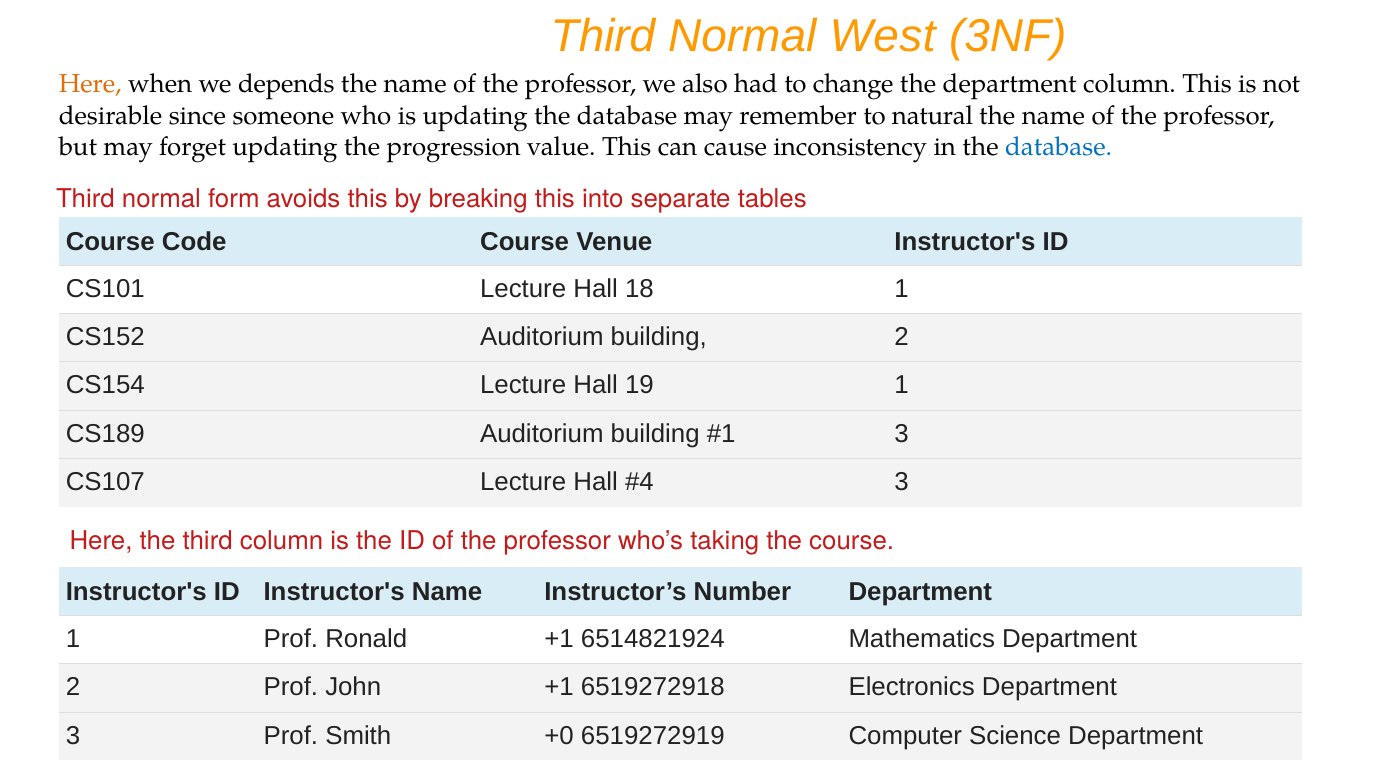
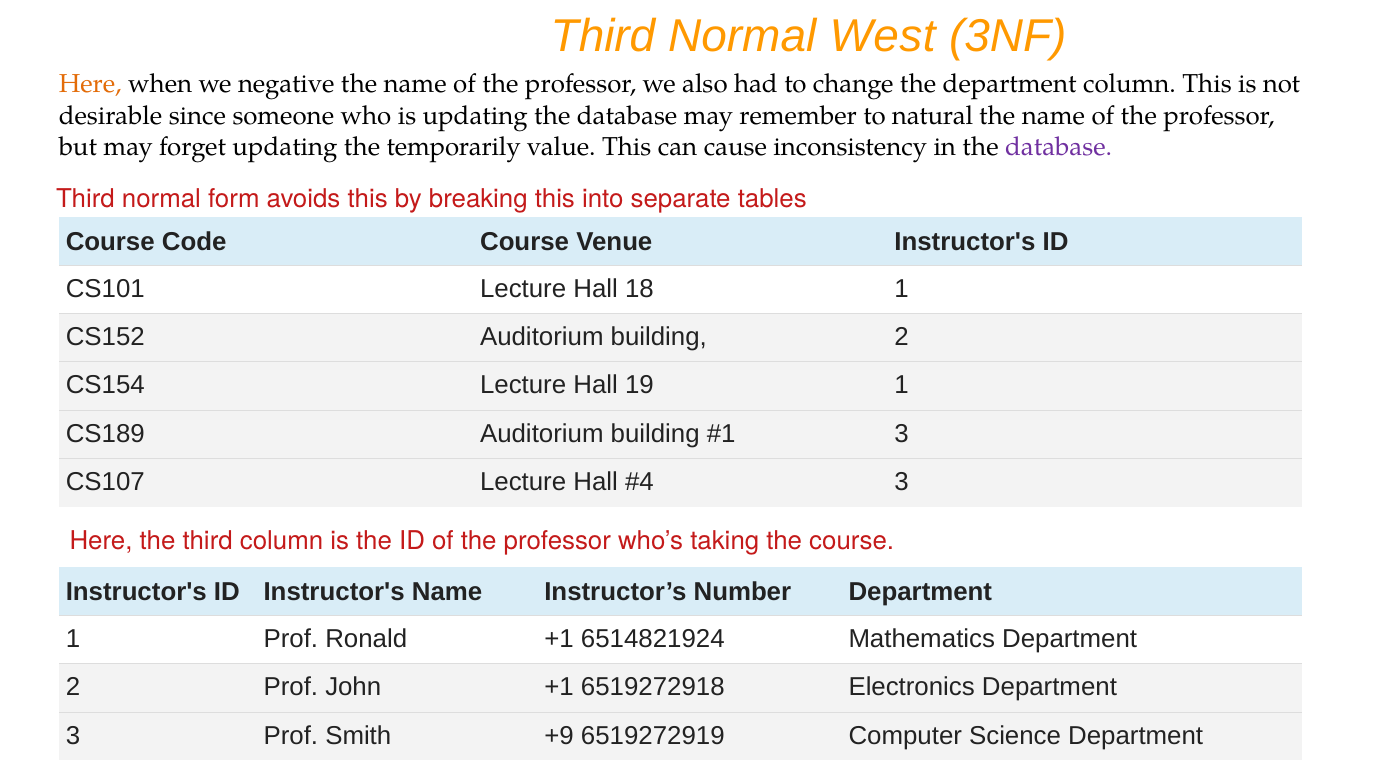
depends: depends -> negative
progression: progression -> temporarily
database at (1059, 146) colour: blue -> purple
+0: +0 -> +9
